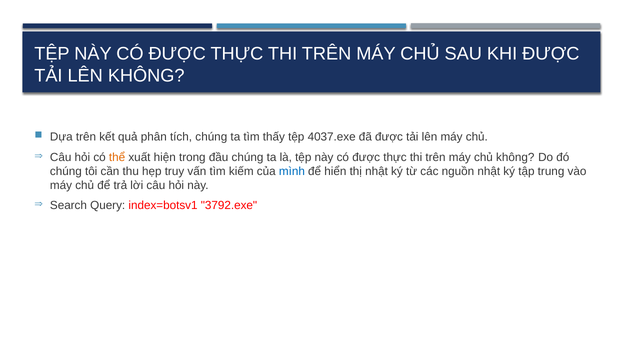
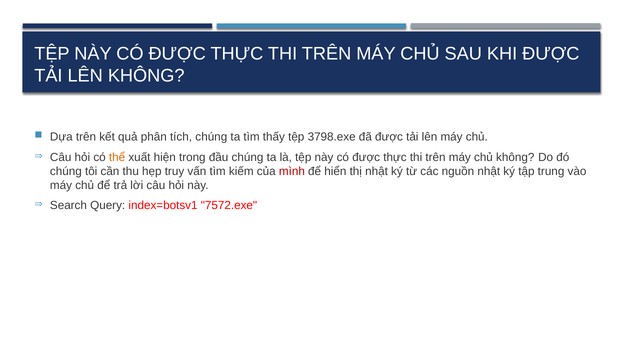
4037.exe: 4037.exe -> 3798.exe
mình colour: blue -> red
3792.exe: 3792.exe -> 7572.exe
